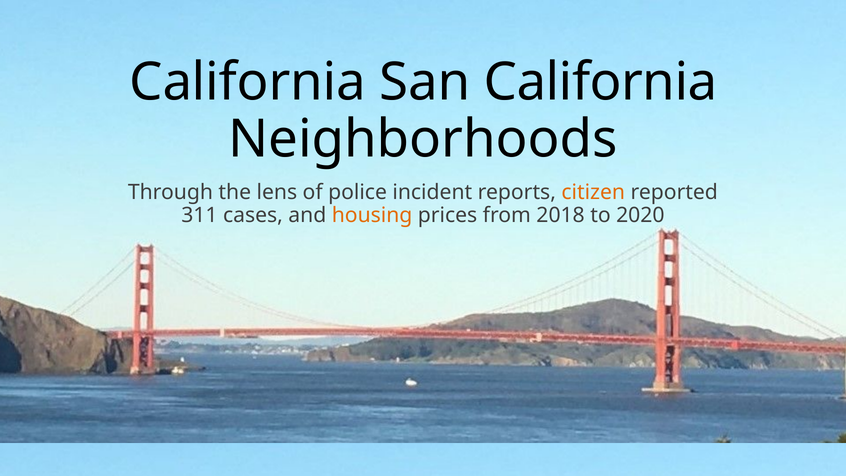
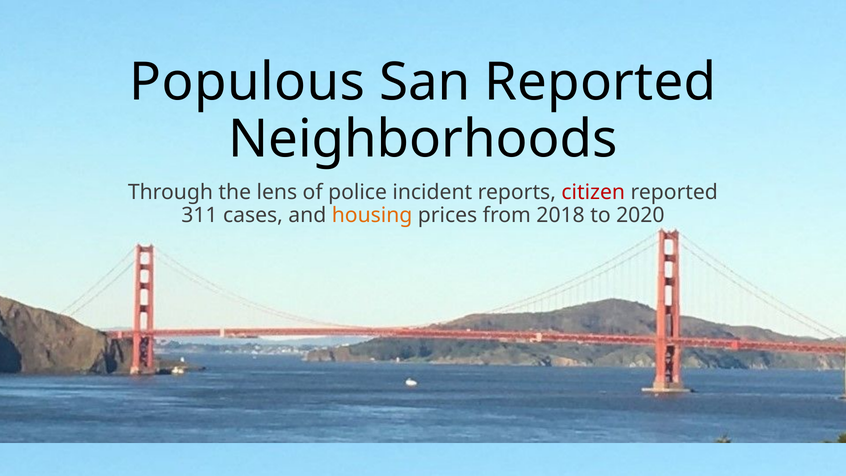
California at (247, 82): California -> Populous
San California: California -> Reported
citizen colour: orange -> red
